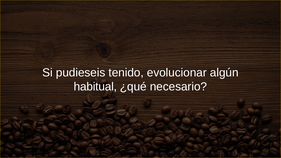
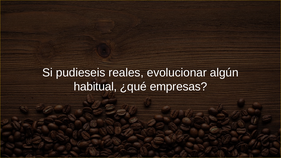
tenido: tenido -> reales
necesario: necesario -> empresas
